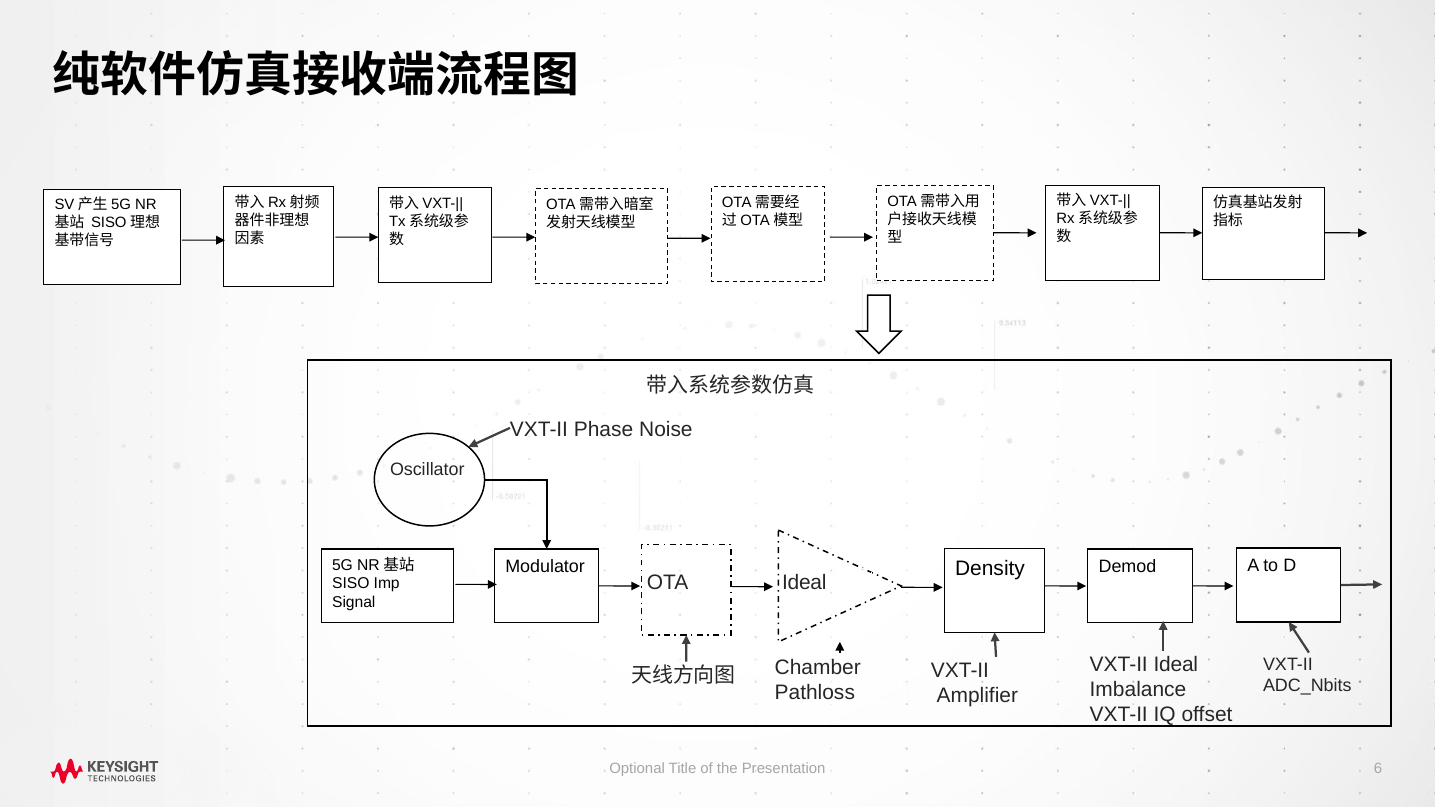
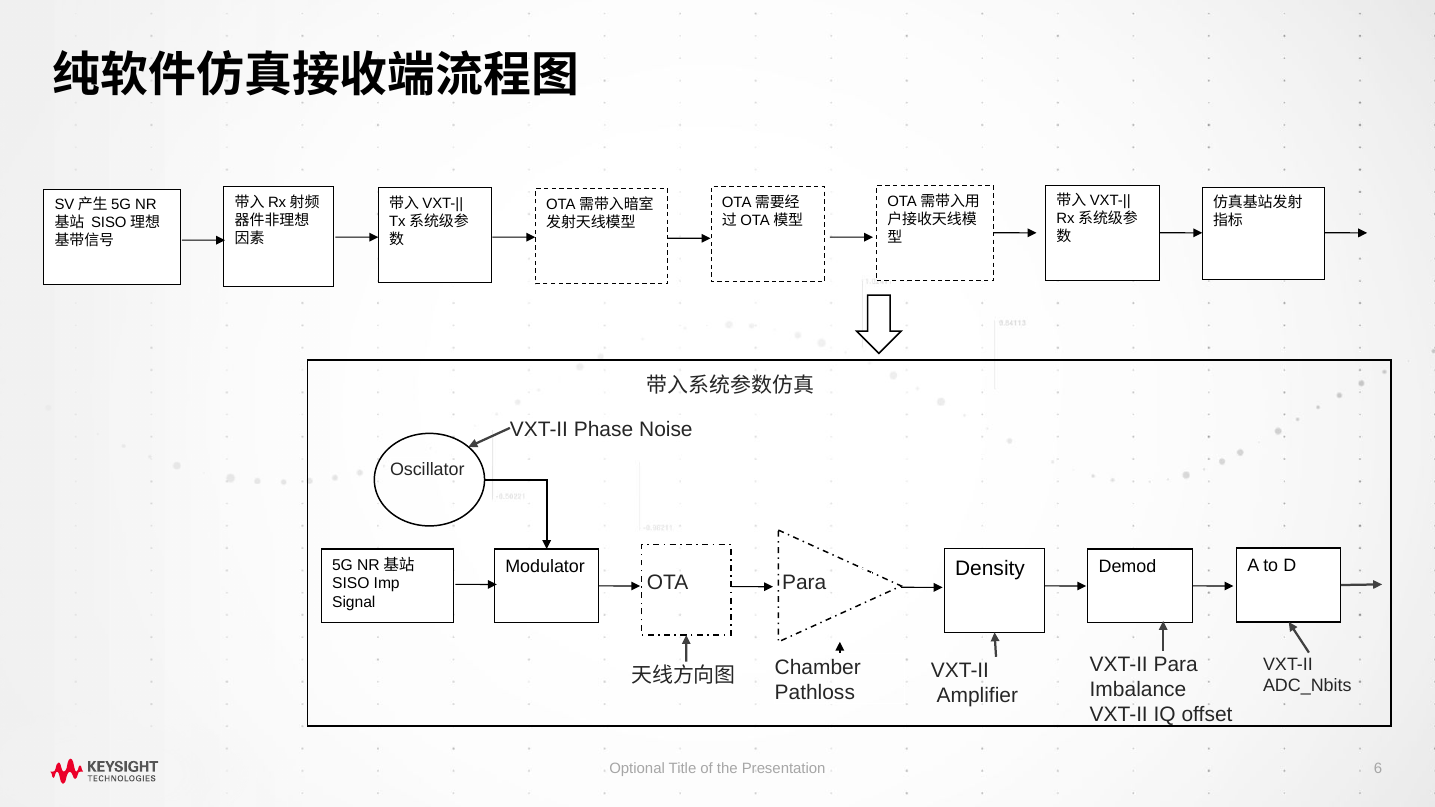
Ideal at (804, 583): Ideal -> Para
VXT-II Ideal: Ideal -> Para
